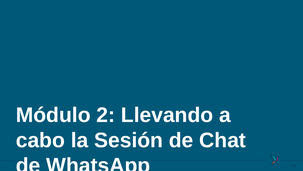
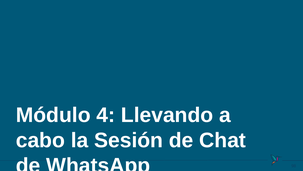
2: 2 -> 4
